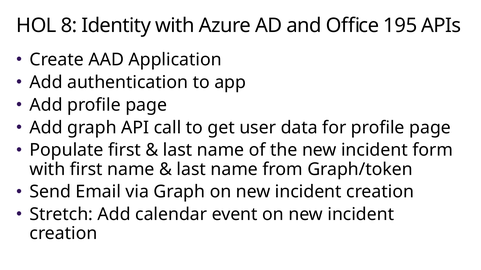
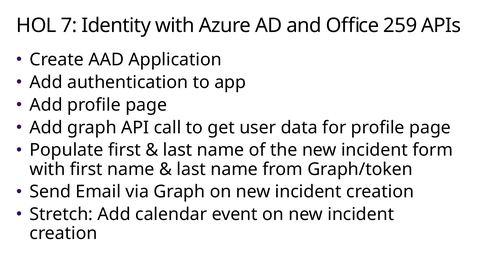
8: 8 -> 7
195: 195 -> 259
